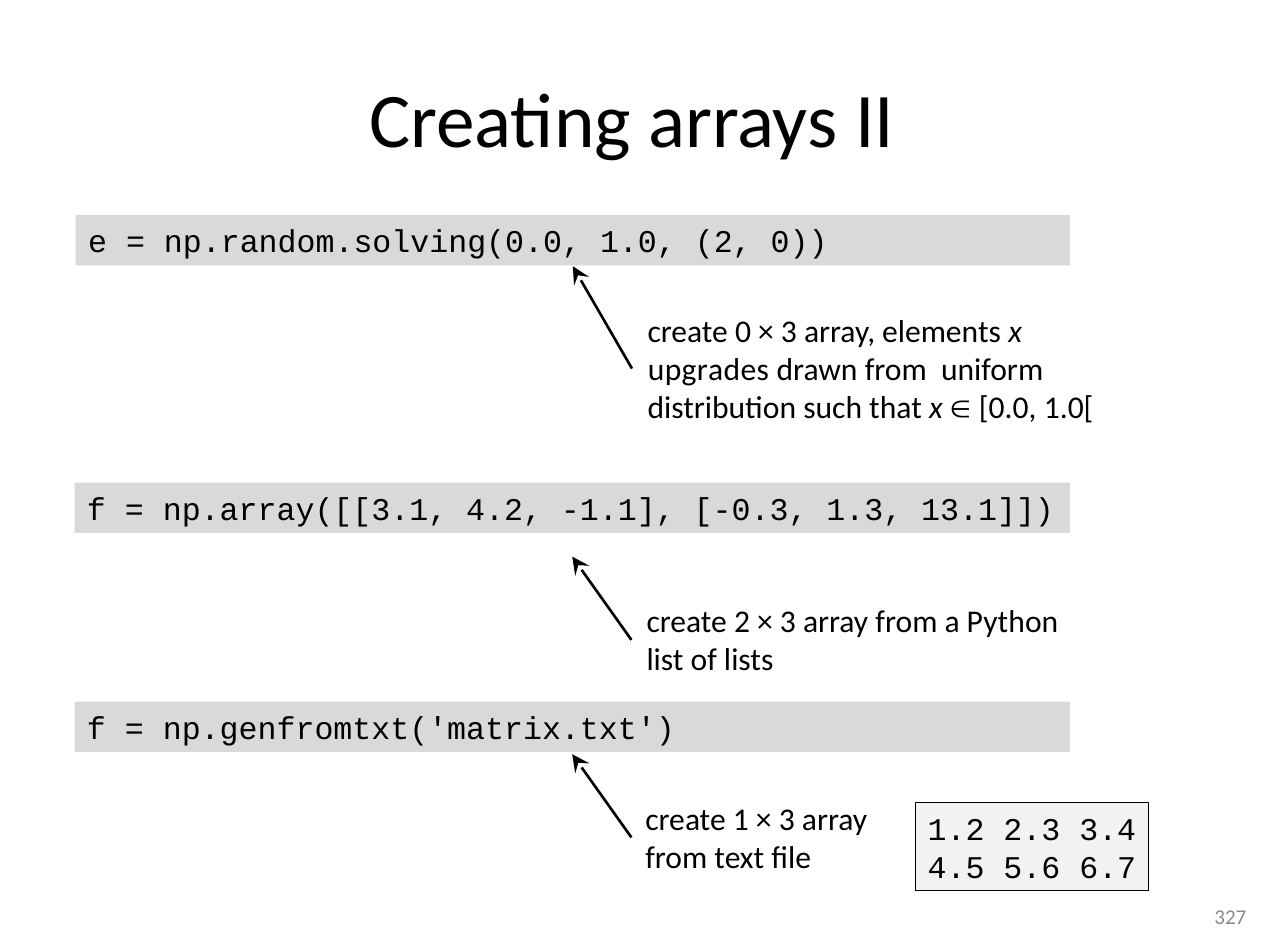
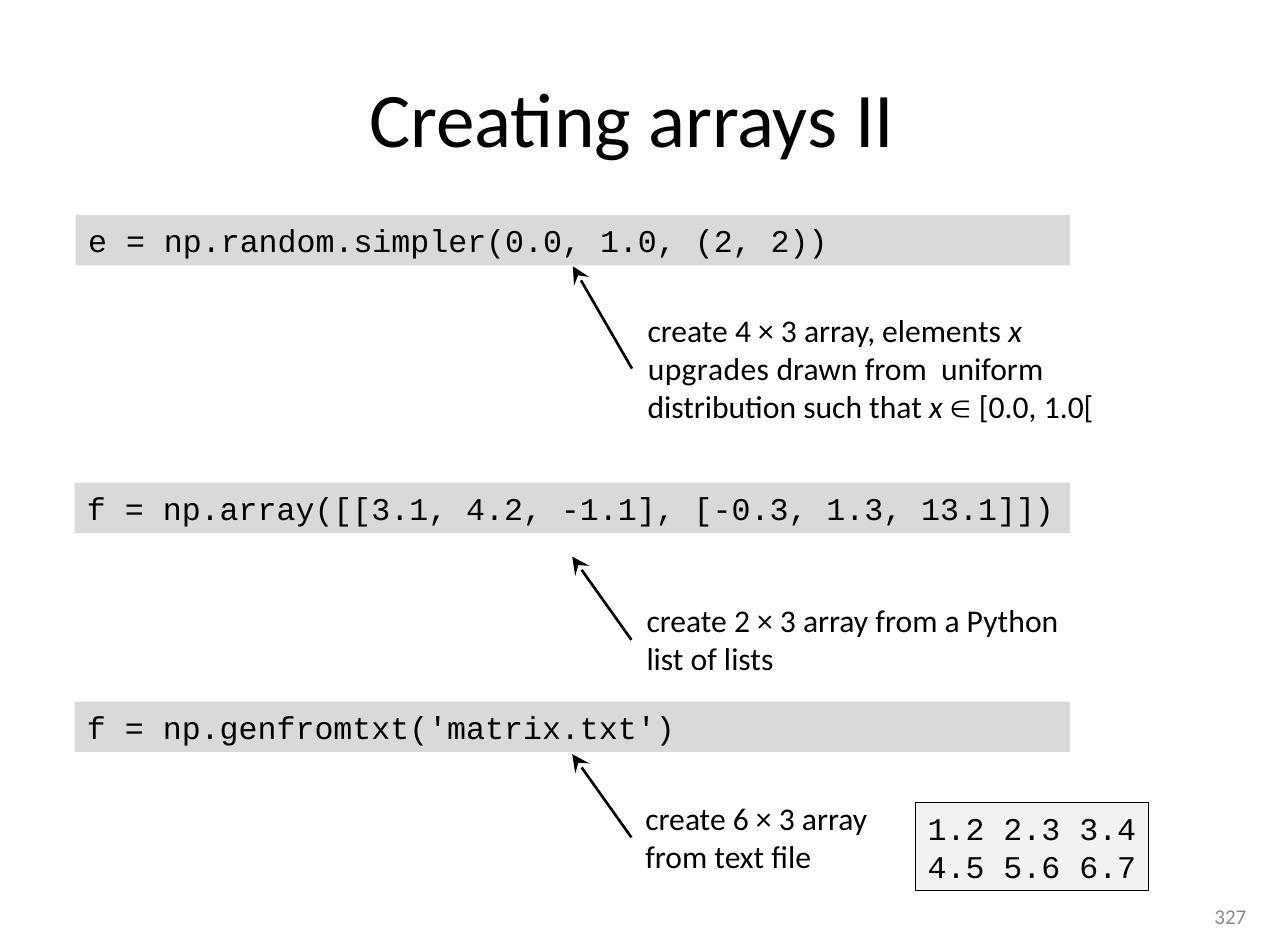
np.random.solving(0.0: np.random.solving(0.0 -> np.random.simpler(0.0
2 0: 0 -> 2
create 0: 0 -> 4
1: 1 -> 6
